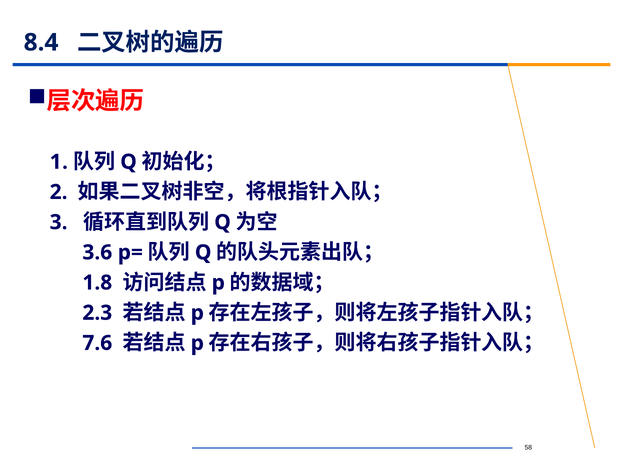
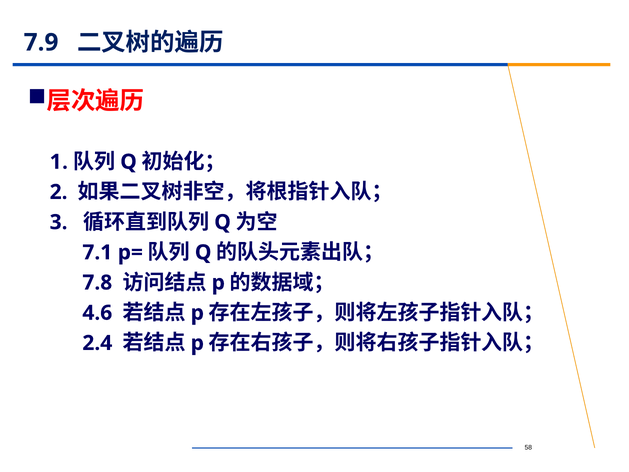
8.4: 8.4 -> 7.9
3.6: 3.6 -> 7.1
1.8: 1.8 -> 7.8
2.3: 2.3 -> 4.6
7.6: 7.6 -> 2.4
